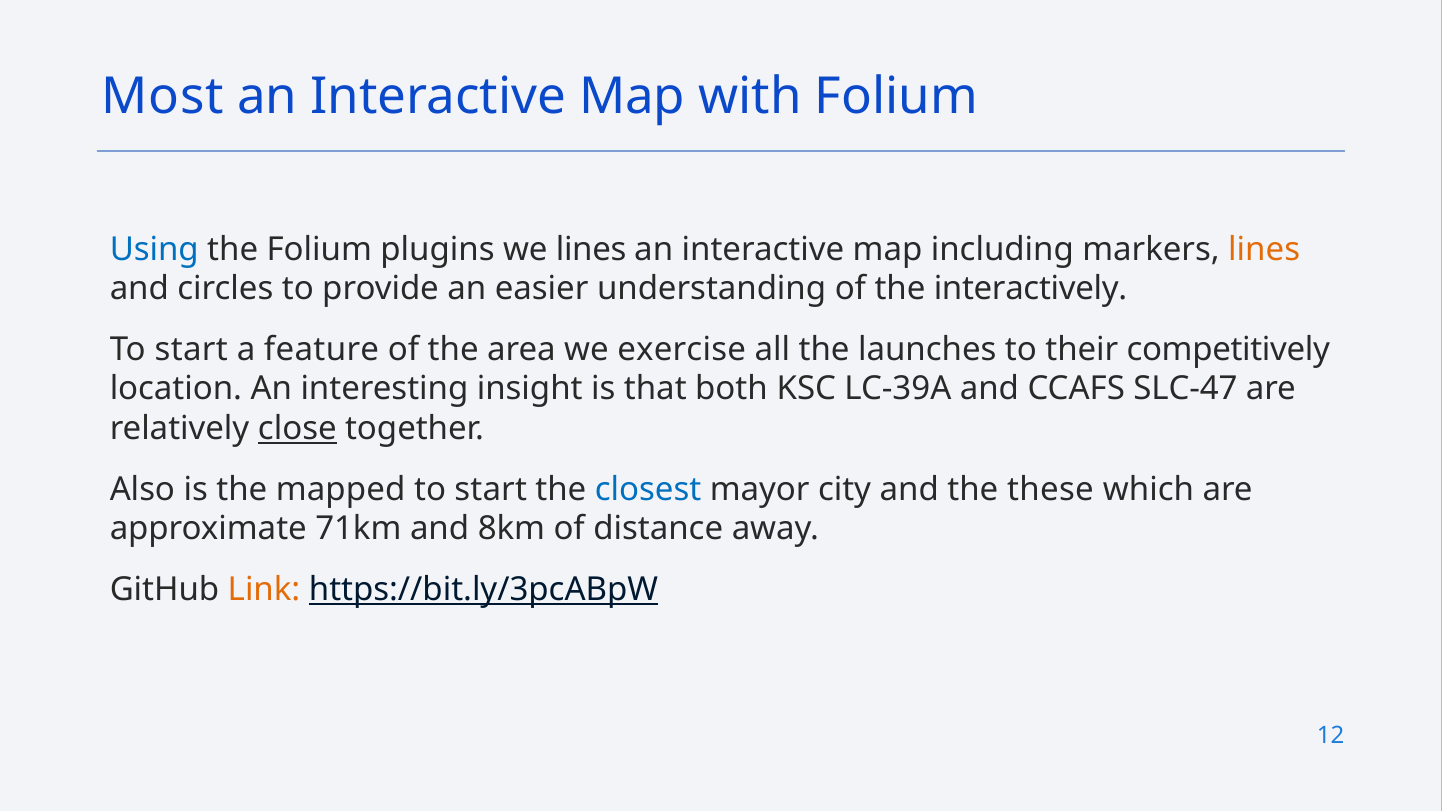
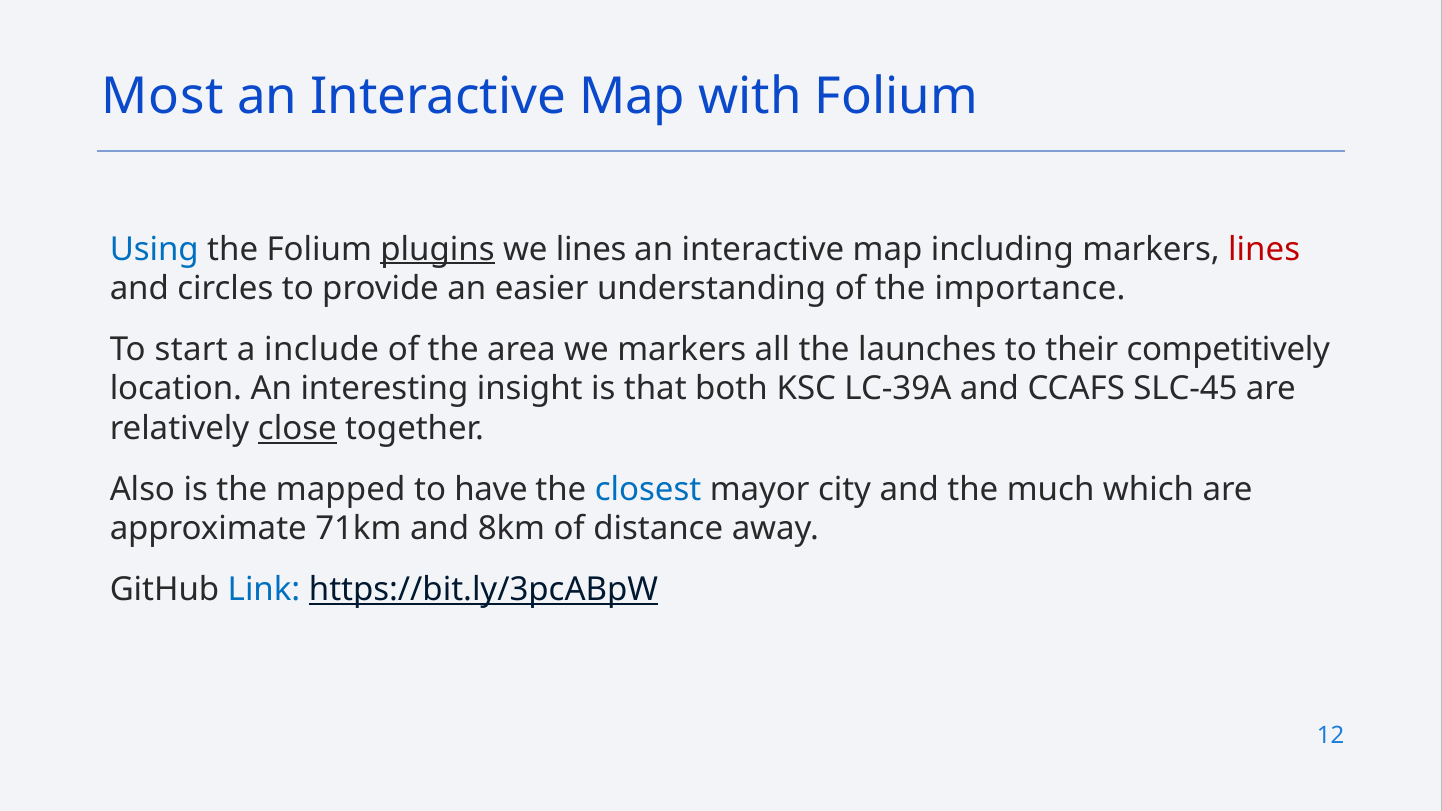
plugins underline: none -> present
lines at (1264, 249) colour: orange -> red
interactively: interactively -> importance
feature: feature -> include
we exercise: exercise -> markers
SLC-47: SLC-47 -> SLC-45
start at (491, 489): start -> have
these: these -> much
Link colour: orange -> blue
